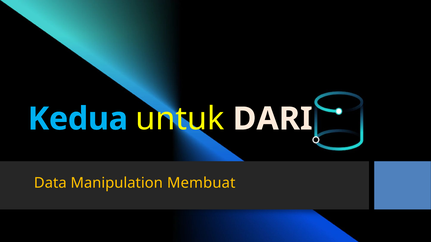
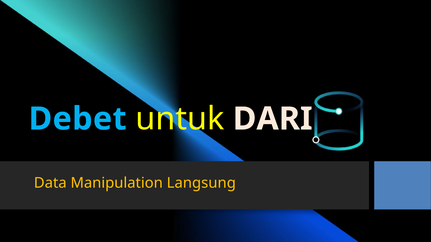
Kedua: Kedua -> Debet
Membuat: Membuat -> Langsung
